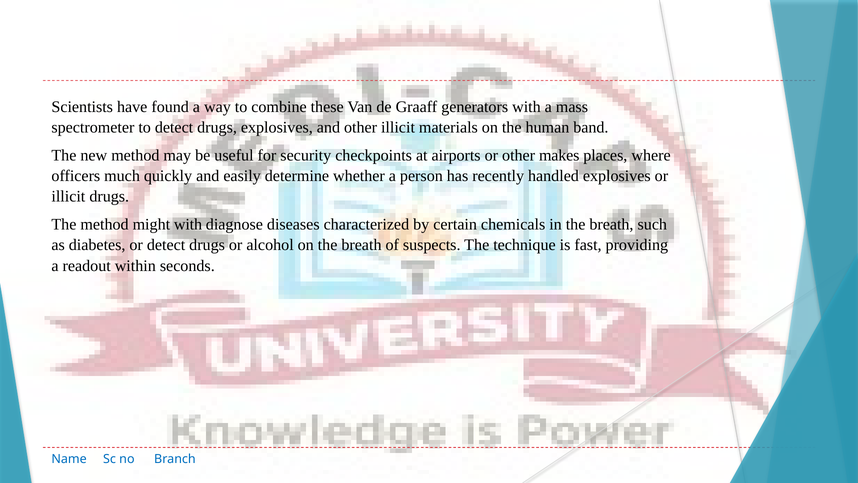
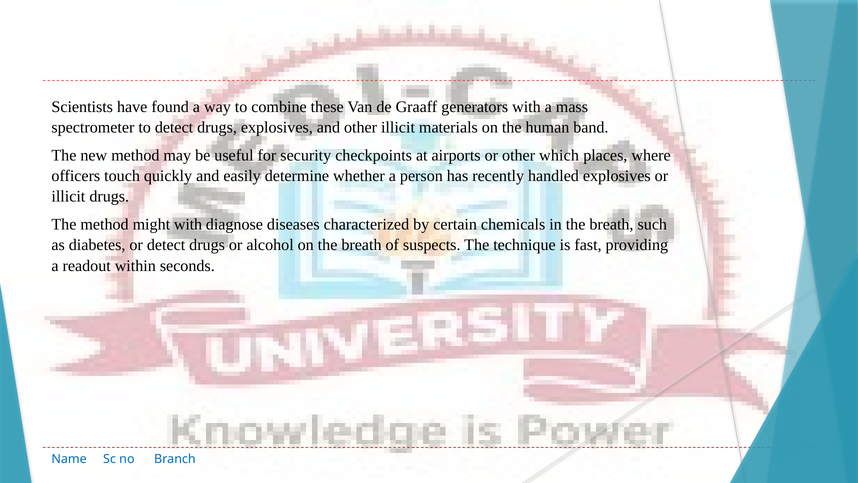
makes: makes -> which
much: much -> touch
